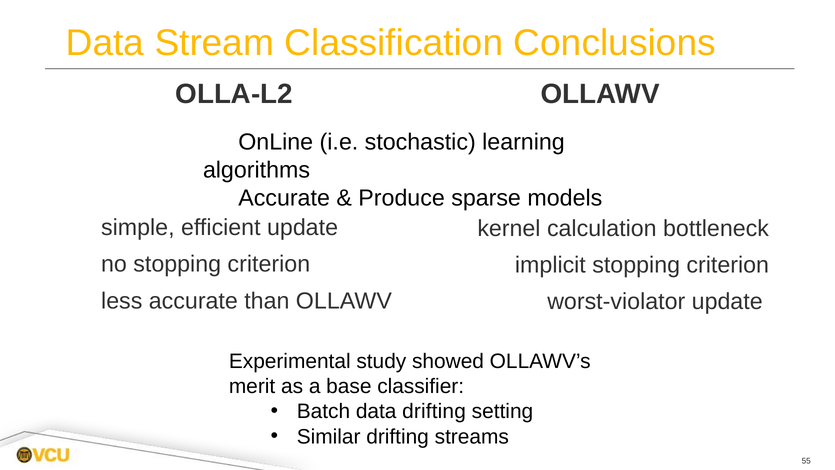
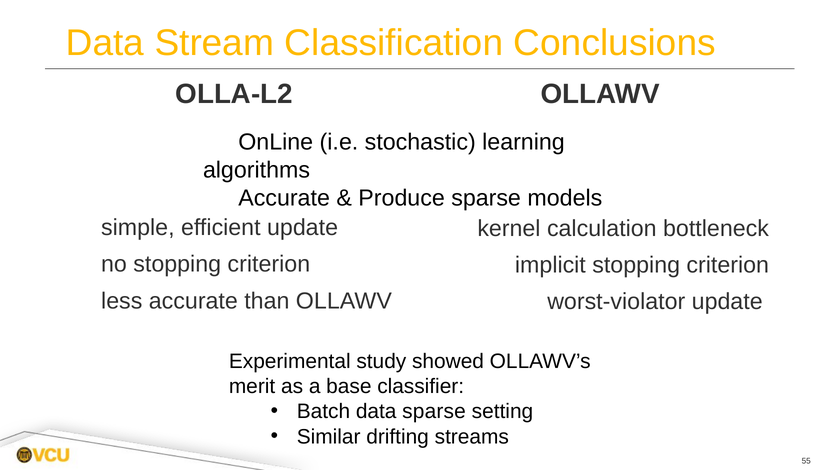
data drifting: drifting -> sparse
